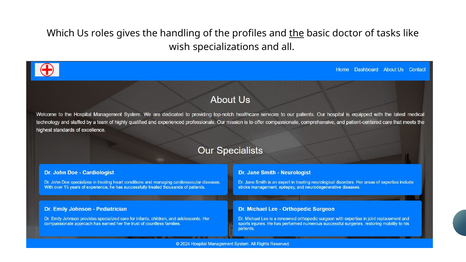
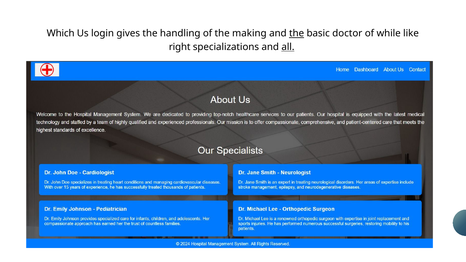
roles: roles -> login
profiles: profiles -> making
tasks: tasks -> while
wish: wish -> right
all underline: none -> present
